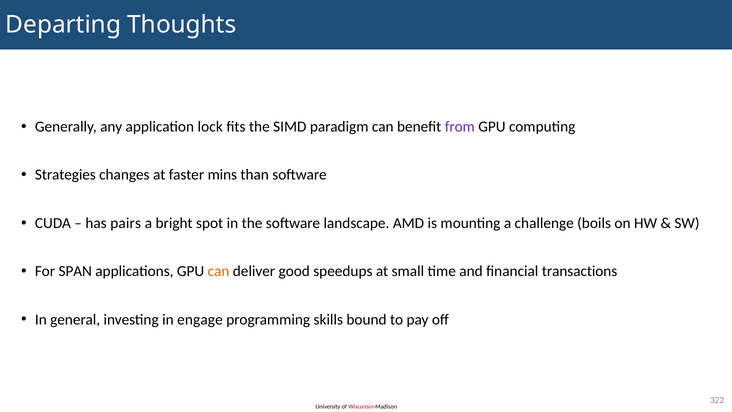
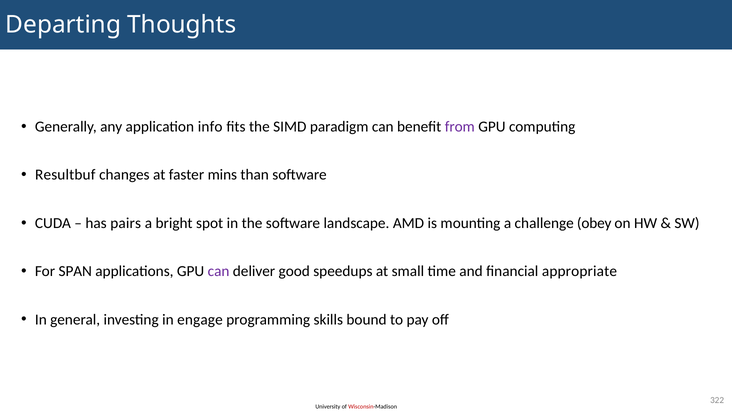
lock: lock -> info
Strategies: Strategies -> Resultbuf
boils: boils -> obey
can at (219, 271) colour: orange -> purple
transactions: transactions -> appropriate
